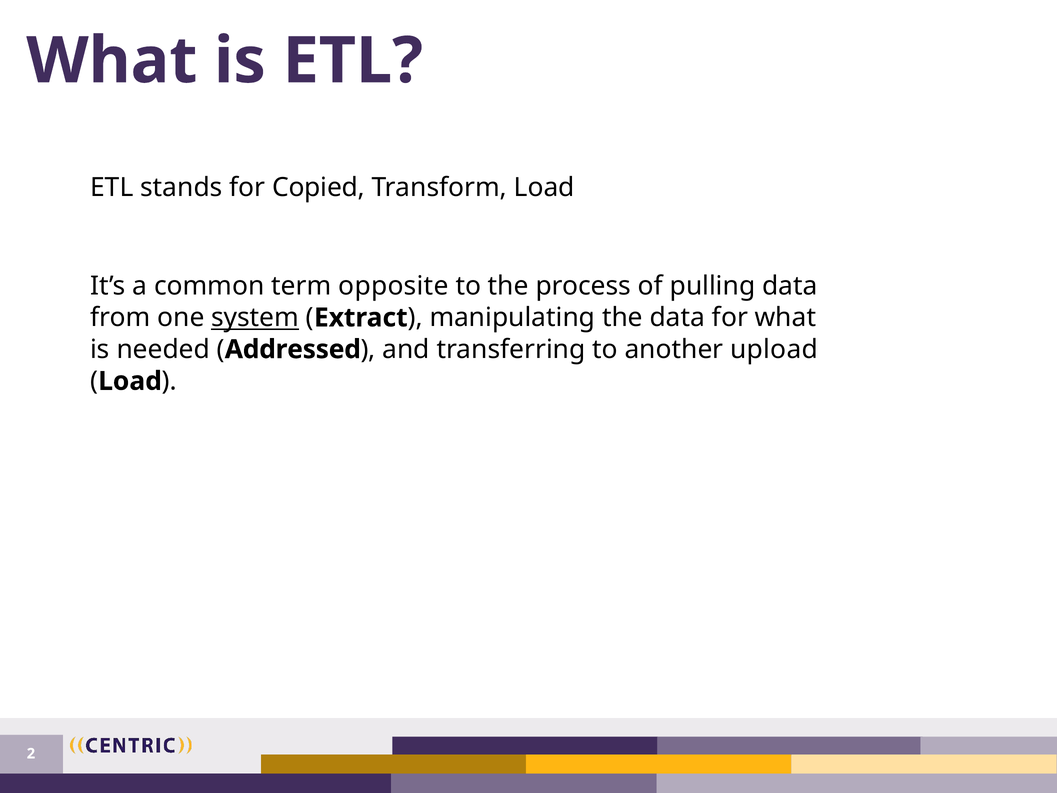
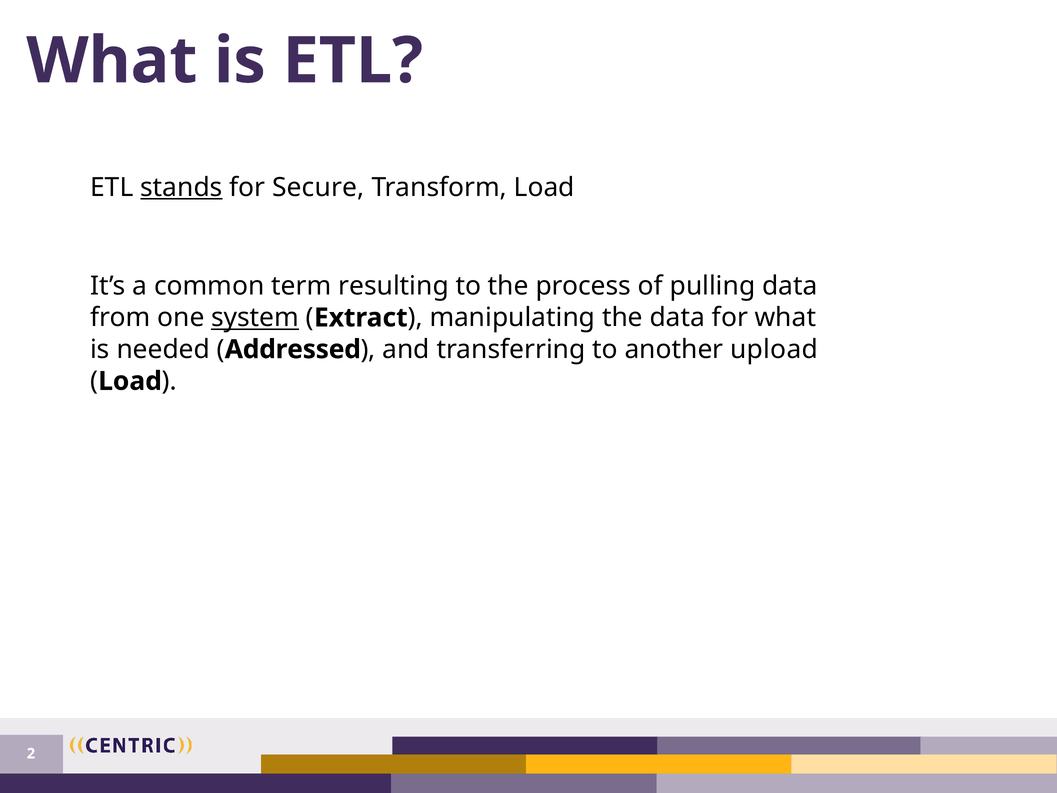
stands underline: none -> present
Copied: Copied -> Secure
opposite: opposite -> resulting
